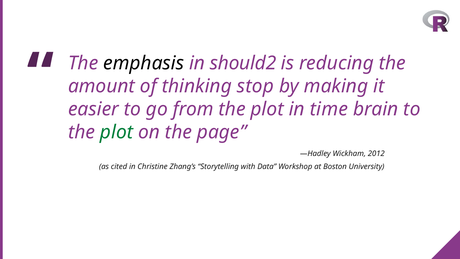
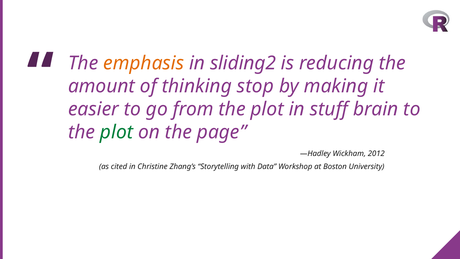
emphasis colour: black -> orange
should2: should2 -> sliding2
time: time -> stuff
